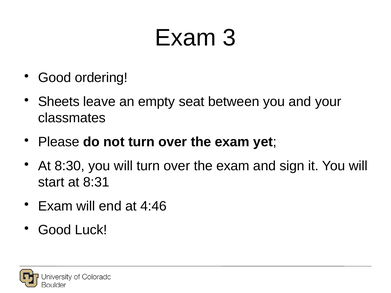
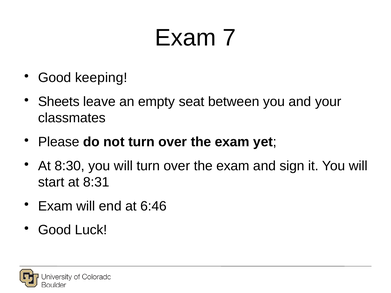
3: 3 -> 7
ordering: ordering -> keeping
4:46: 4:46 -> 6:46
